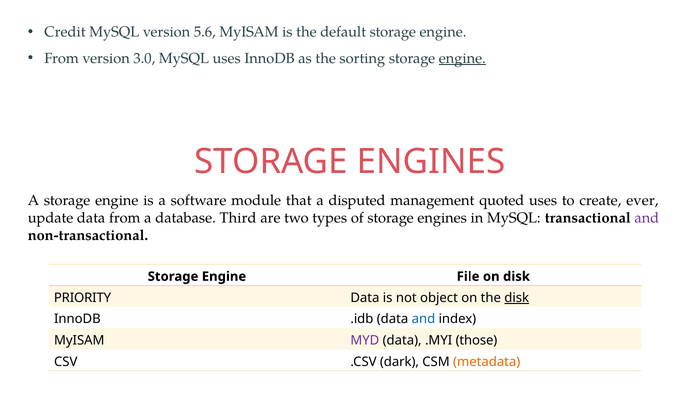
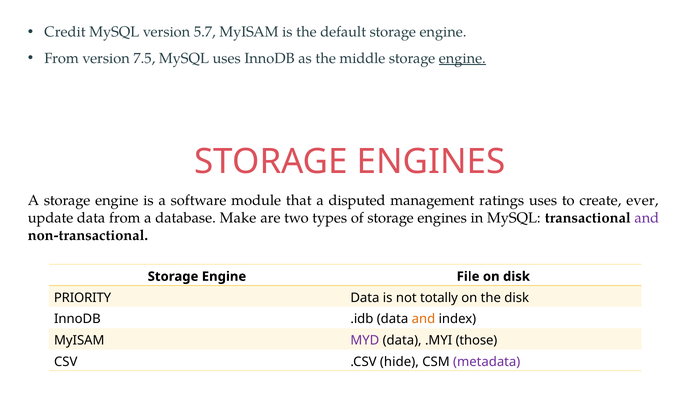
5.6: 5.6 -> 5.7
3.0: 3.0 -> 7.5
sorting: sorting -> middle
quoted: quoted -> ratings
Third: Third -> Make
object: object -> totally
disk at (517, 298) underline: present -> none
and at (423, 319) colour: blue -> orange
dark: dark -> hide
metadata colour: orange -> purple
